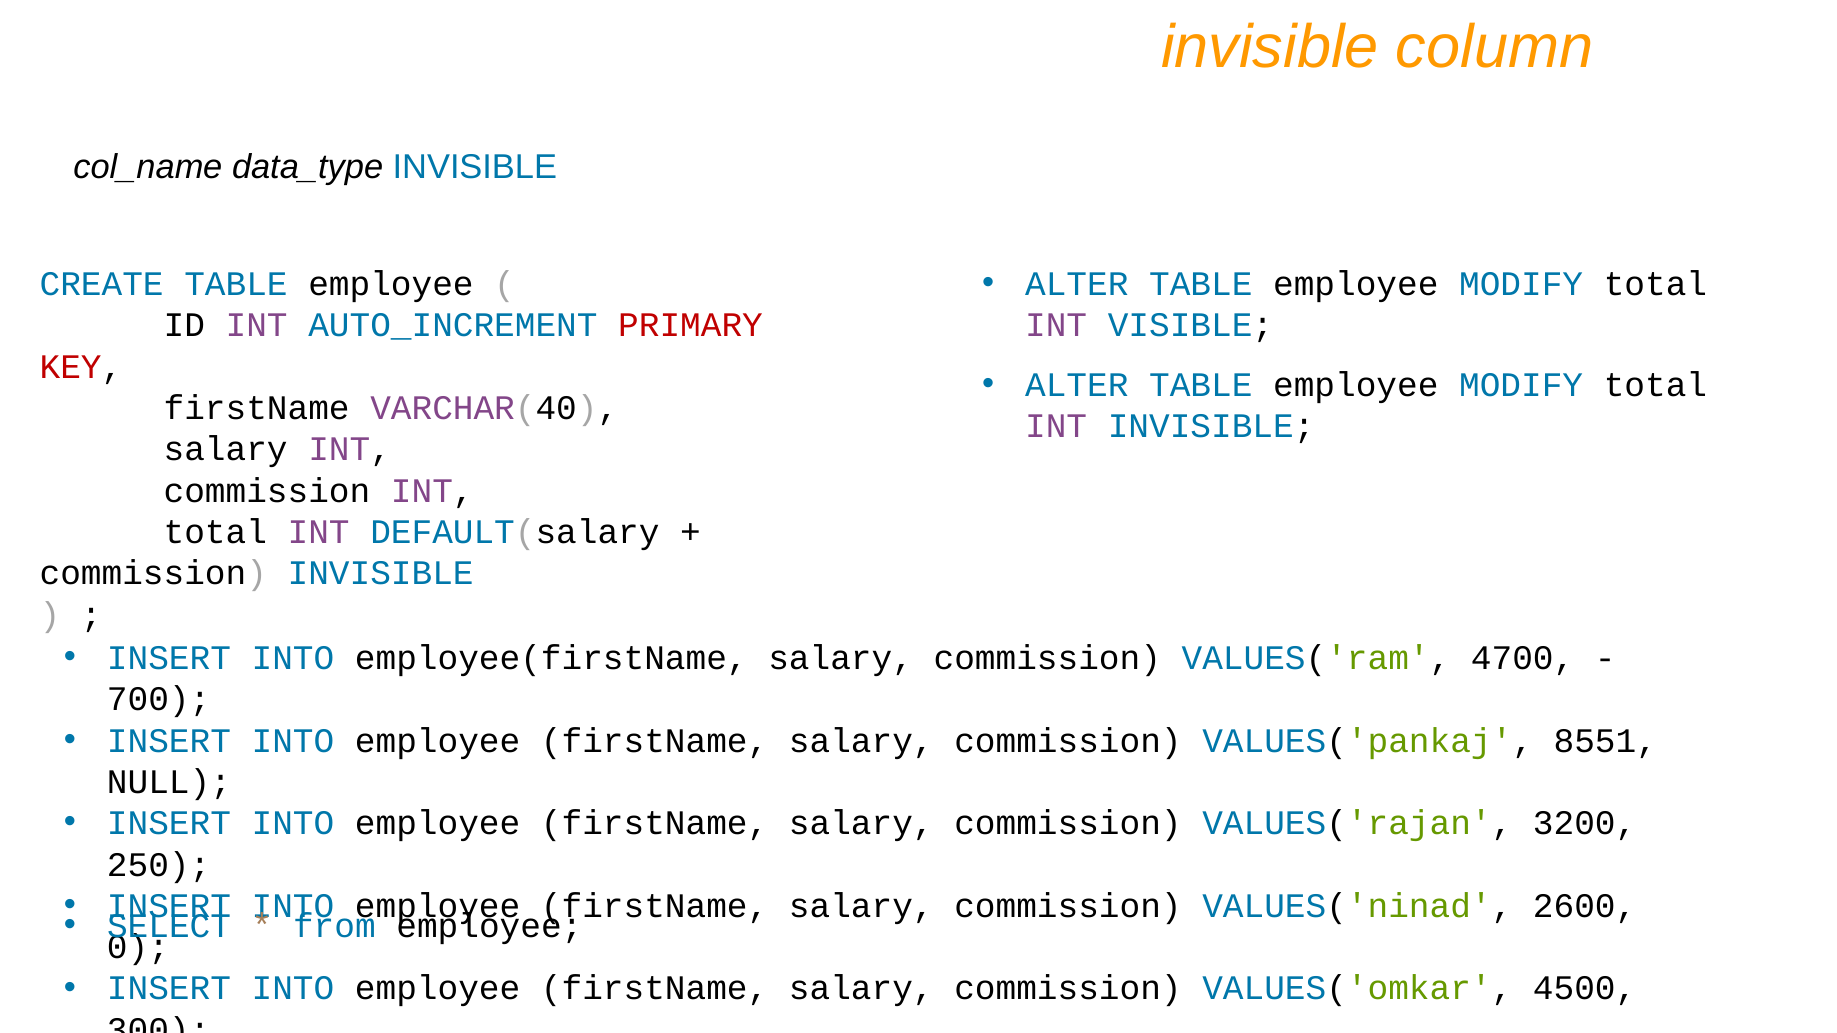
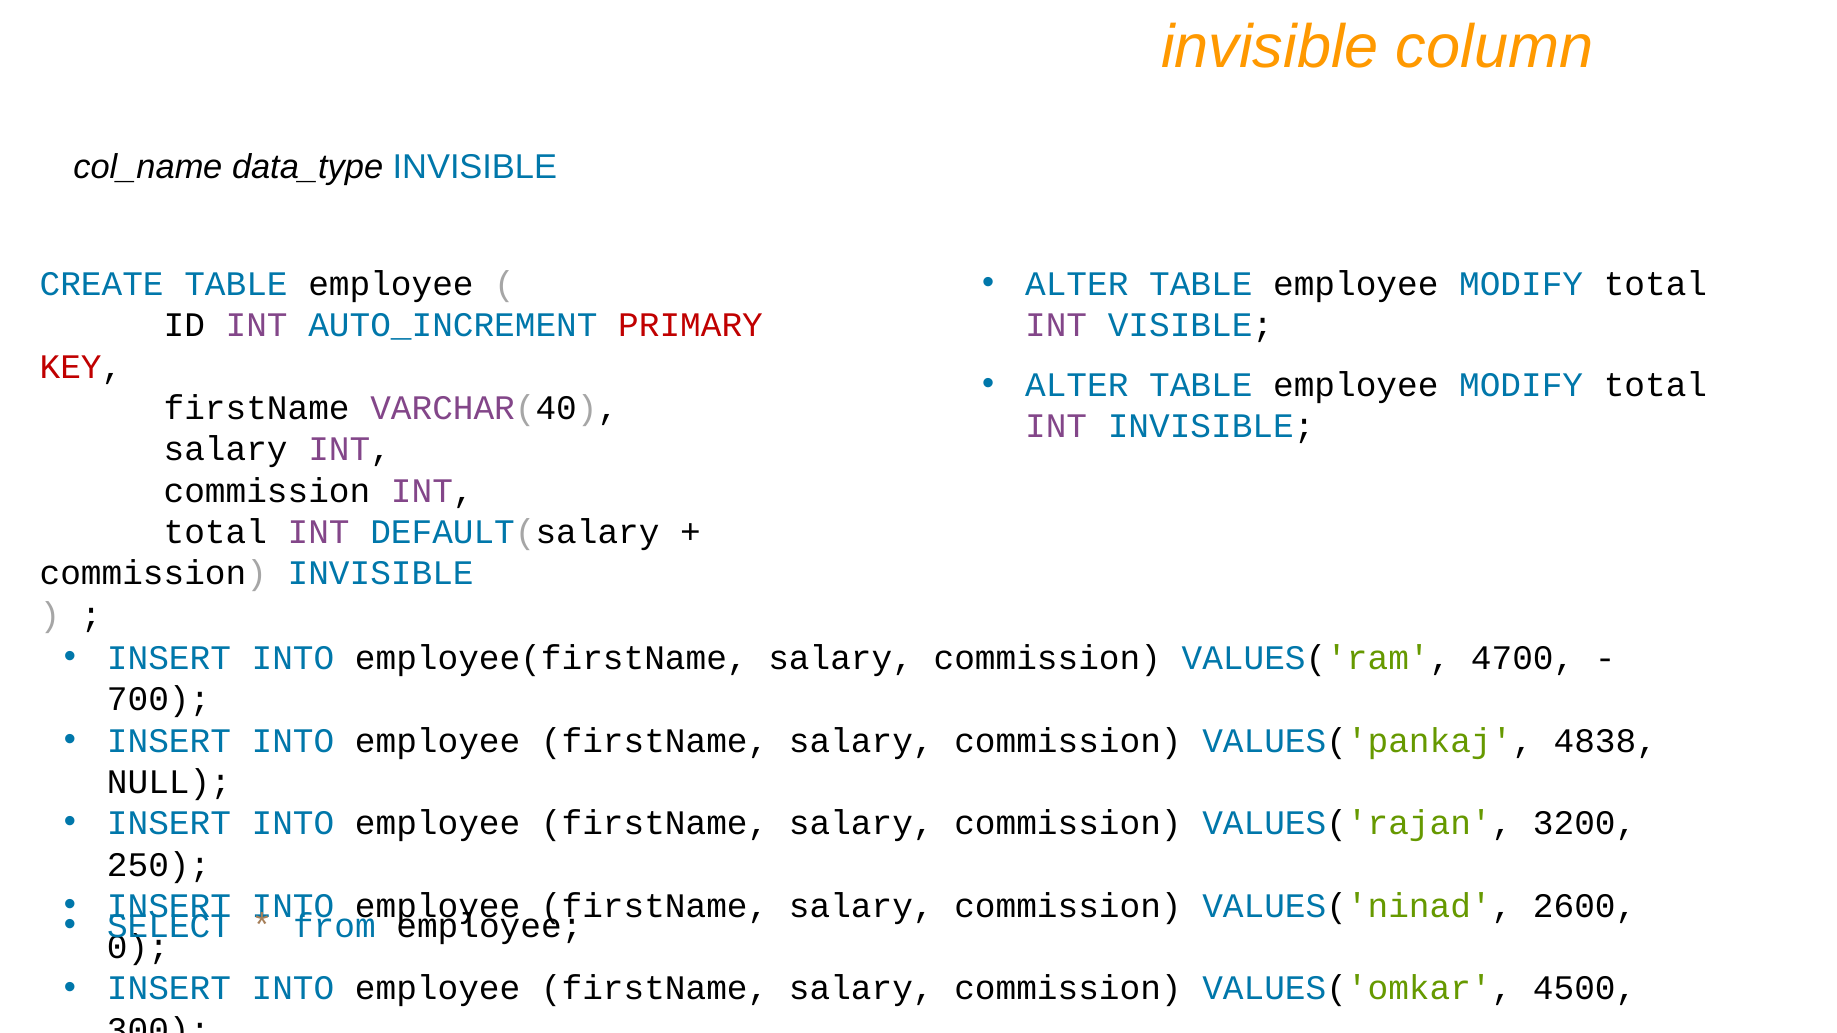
8551: 8551 -> 4838
